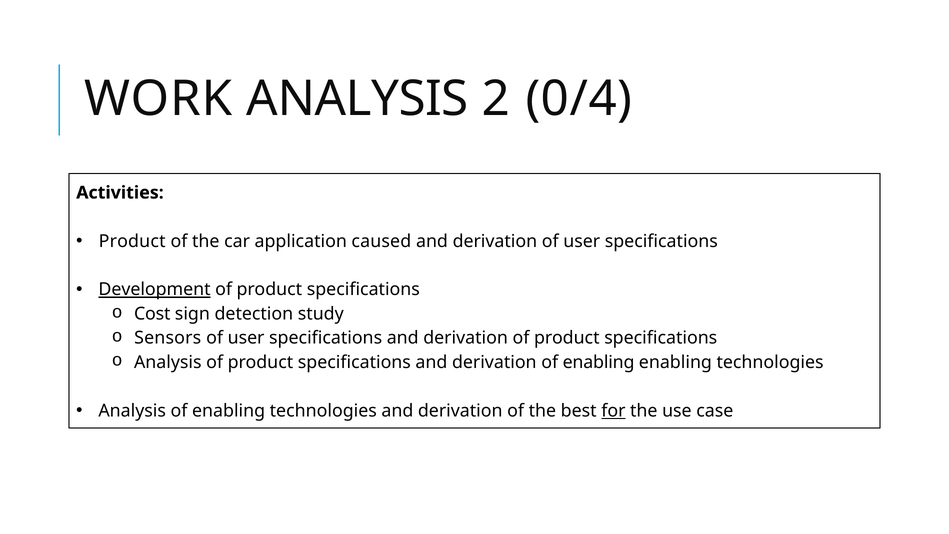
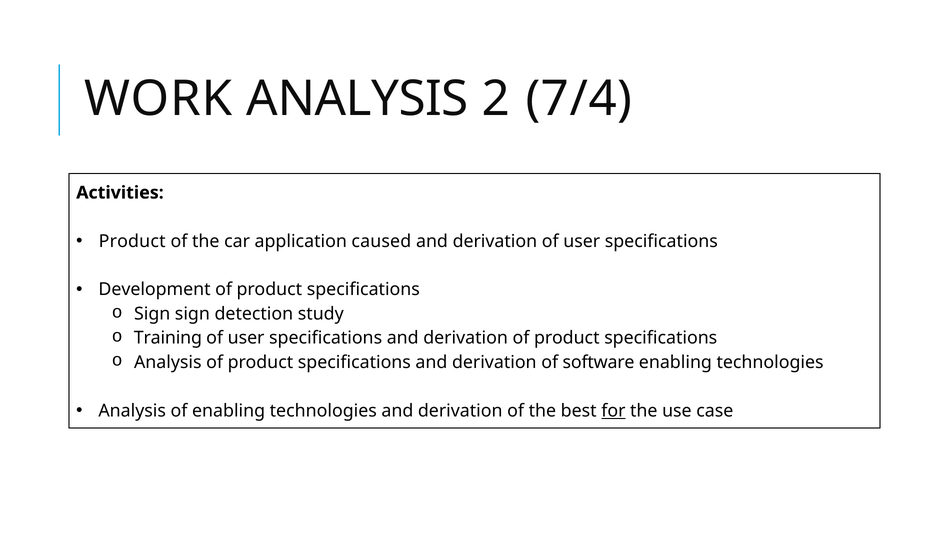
0/4: 0/4 -> 7/4
Development underline: present -> none
Cost at (152, 314): Cost -> Sign
Sensors: Sensors -> Training
derivation of enabling: enabling -> software
